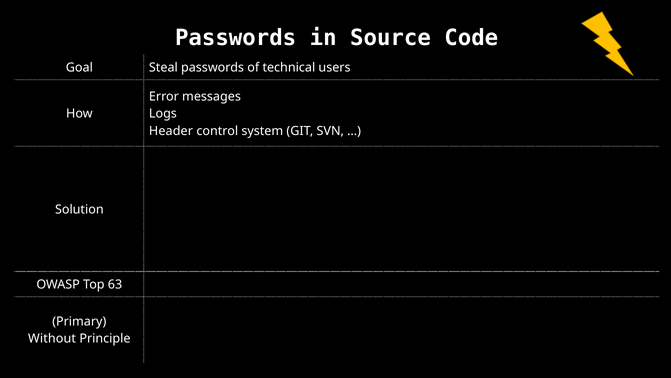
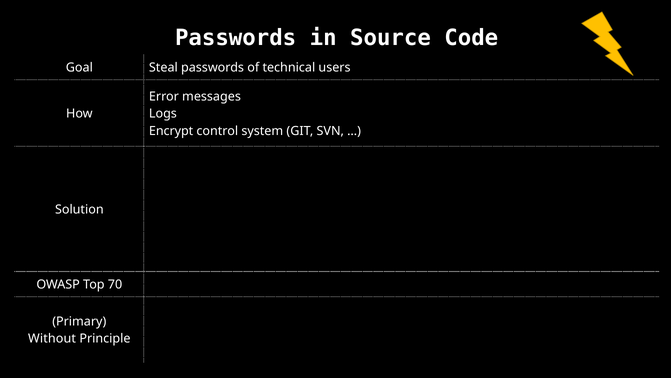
Header: Header -> Encrypt
63: 63 -> 70
